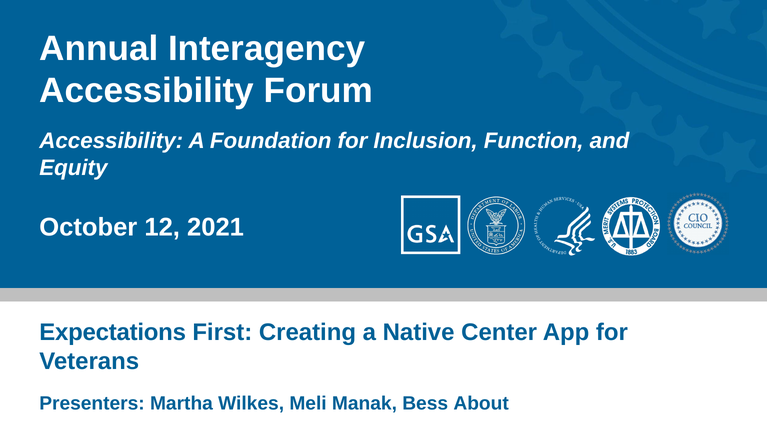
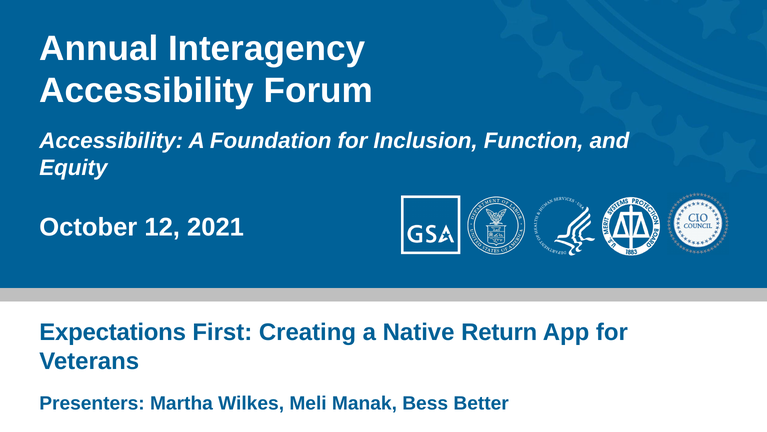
Center: Center -> Return
About: About -> Better
